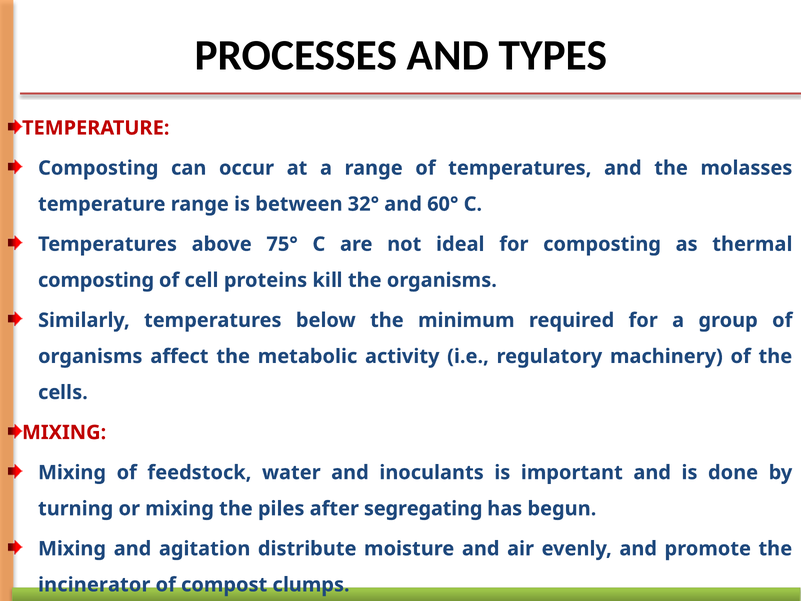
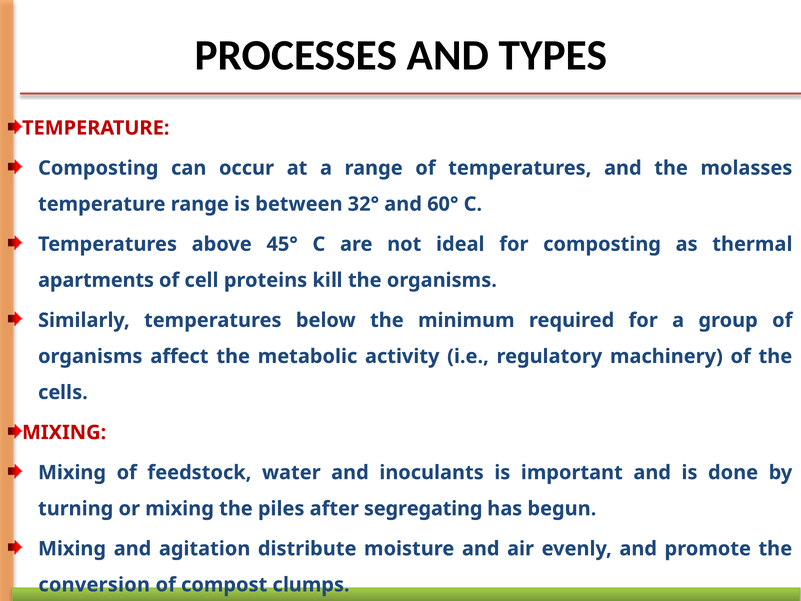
75°: 75° -> 45°
composting at (96, 280): composting -> apartments
incinerator: incinerator -> conversion
